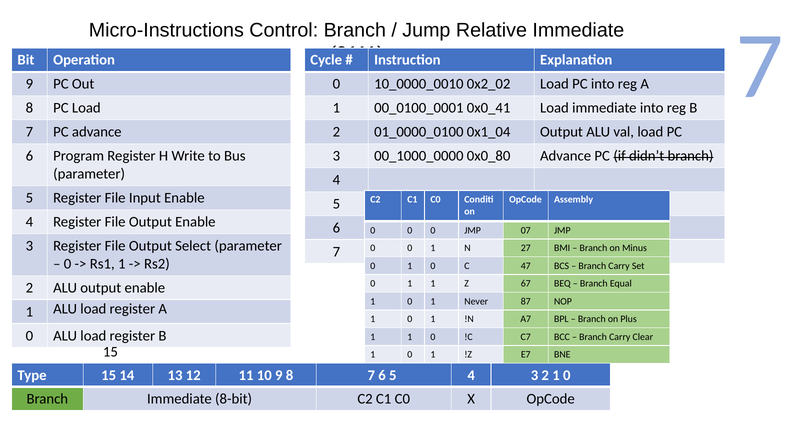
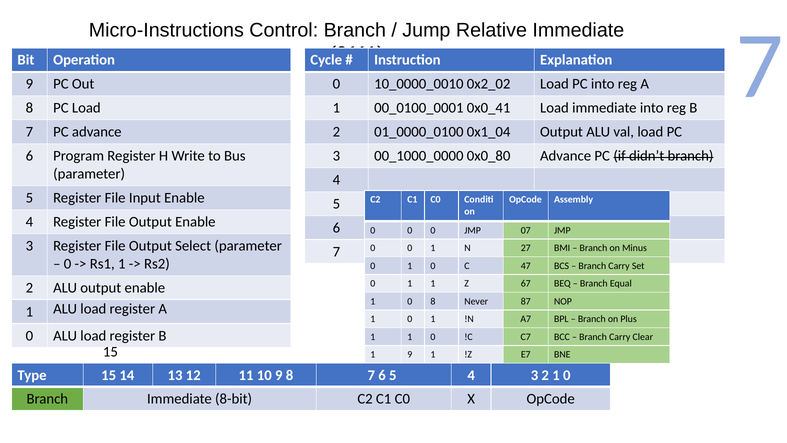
1 at (433, 301): 1 -> 8
0 at (410, 354): 0 -> 9
